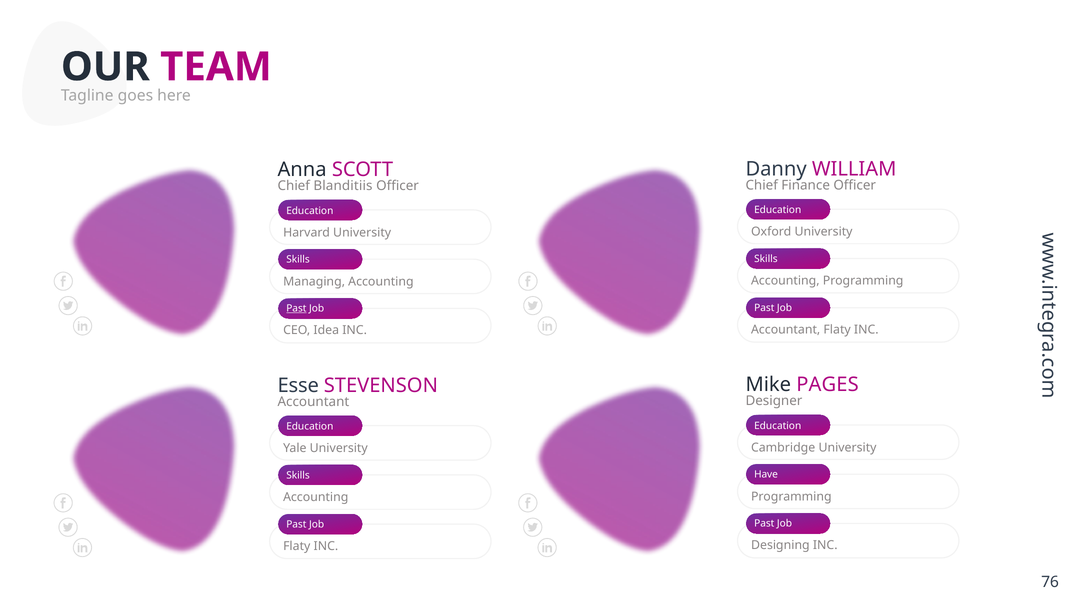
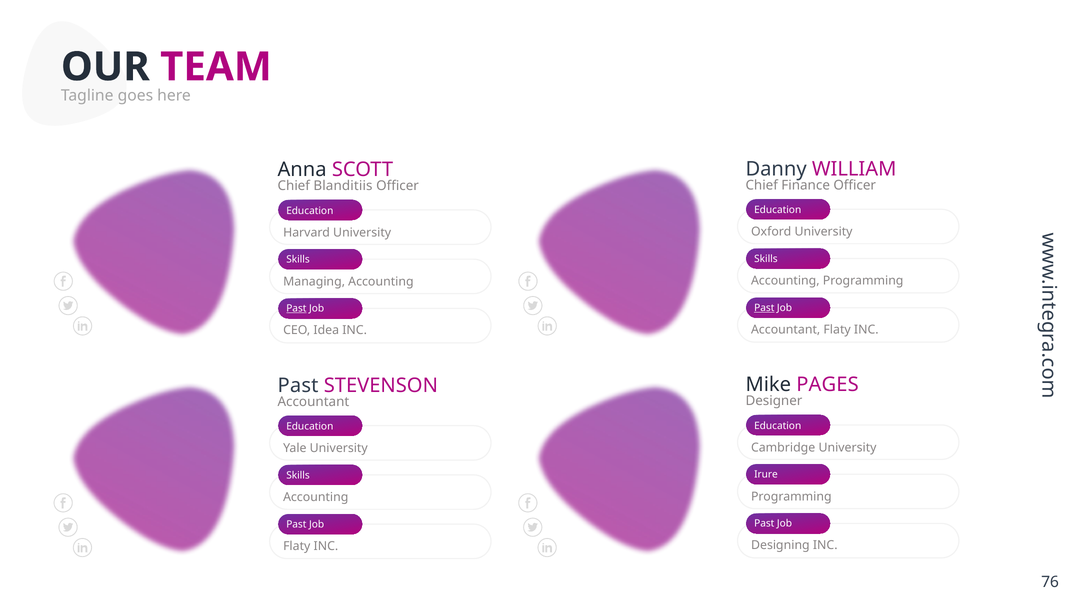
Past at (764, 308) underline: none -> present
Esse at (298, 385): Esse -> Past
Have: Have -> Irure
